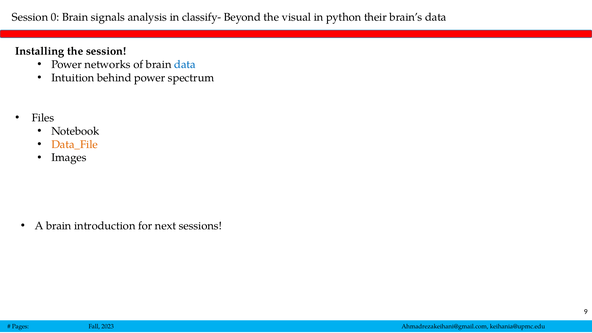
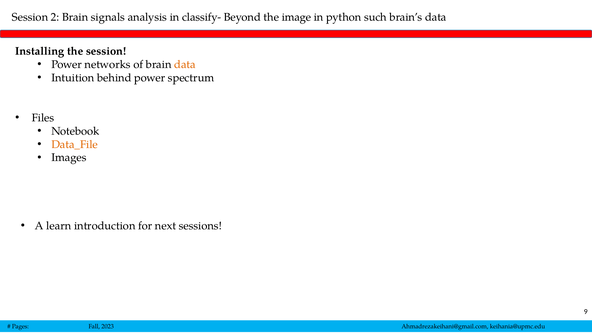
0: 0 -> 2
visual: visual -> image
their: their -> such
data at (185, 64) colour: blue -> orange
A brain: brain -> learn
